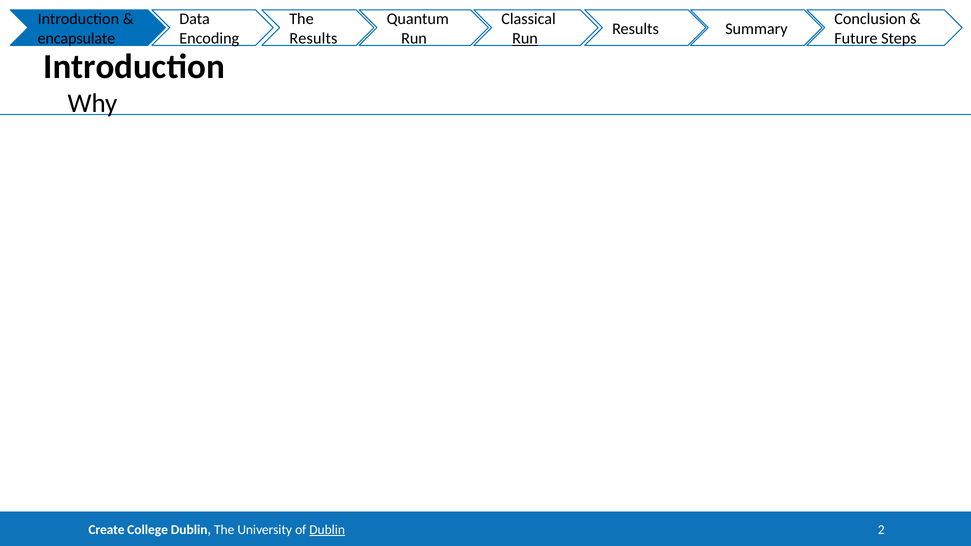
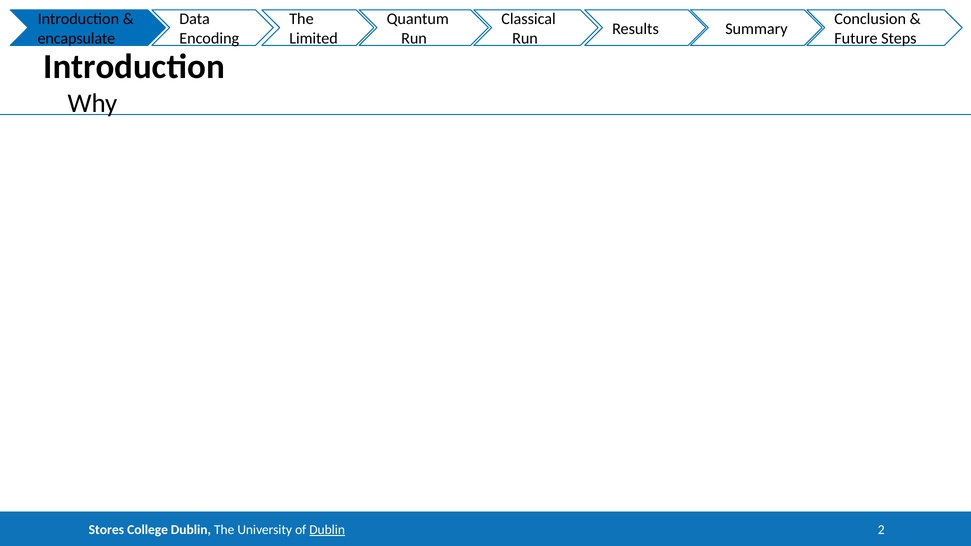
Results at (313, 38): Results -> Limited
Run at (525, 38) underline: present -> none
Create: Create -> Stores
